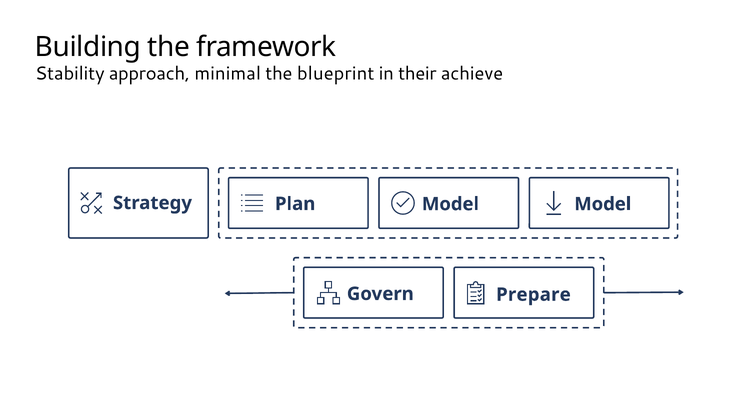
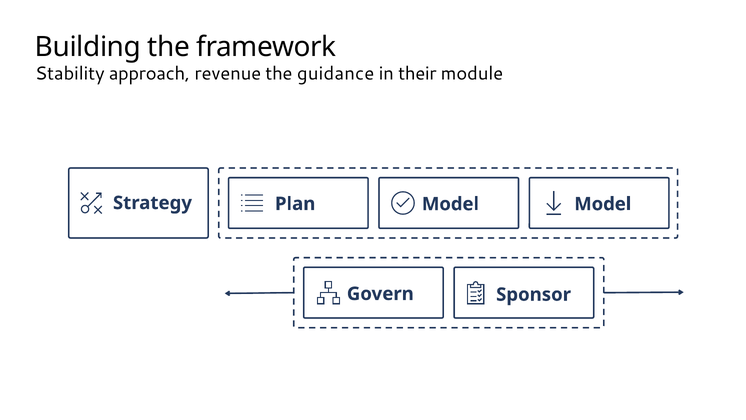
minimal: minimal -> revenue
blueprint: blueprint -> guidance
achieve: achieve -> module
Prepare: Prepare -> Sponsor
